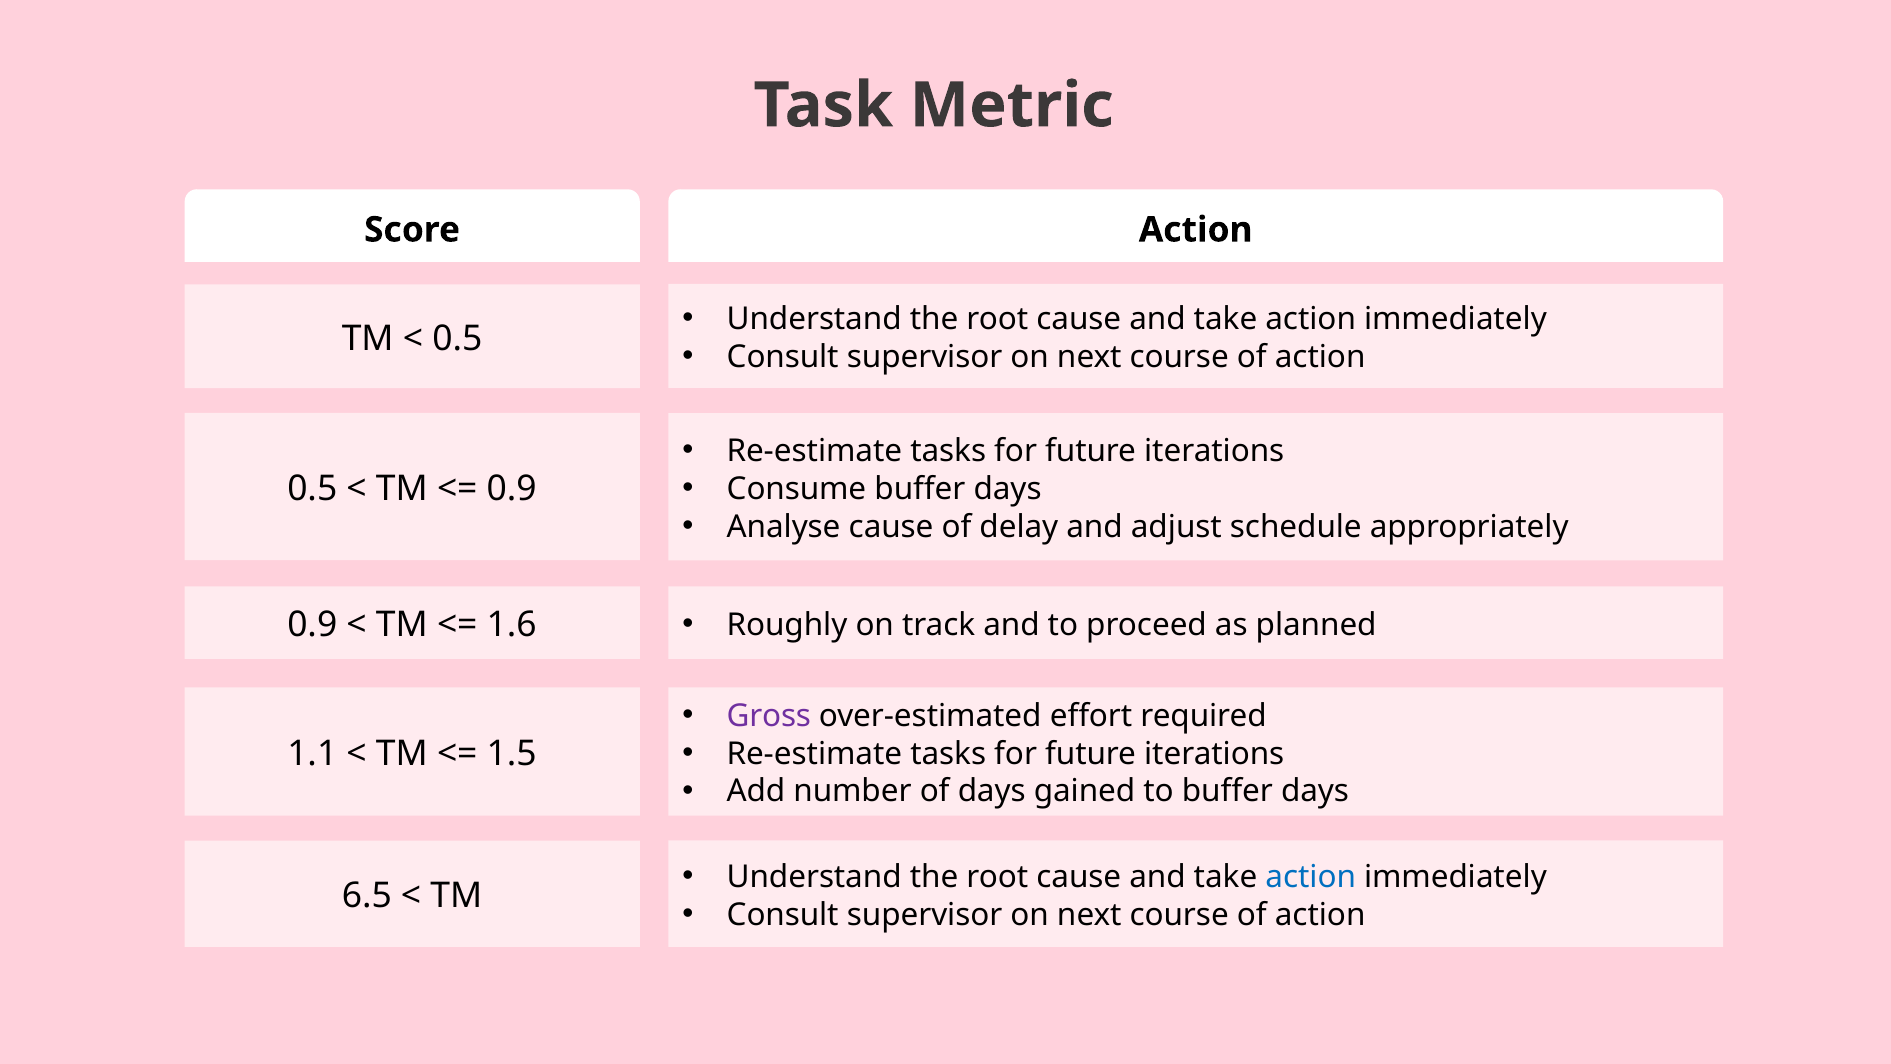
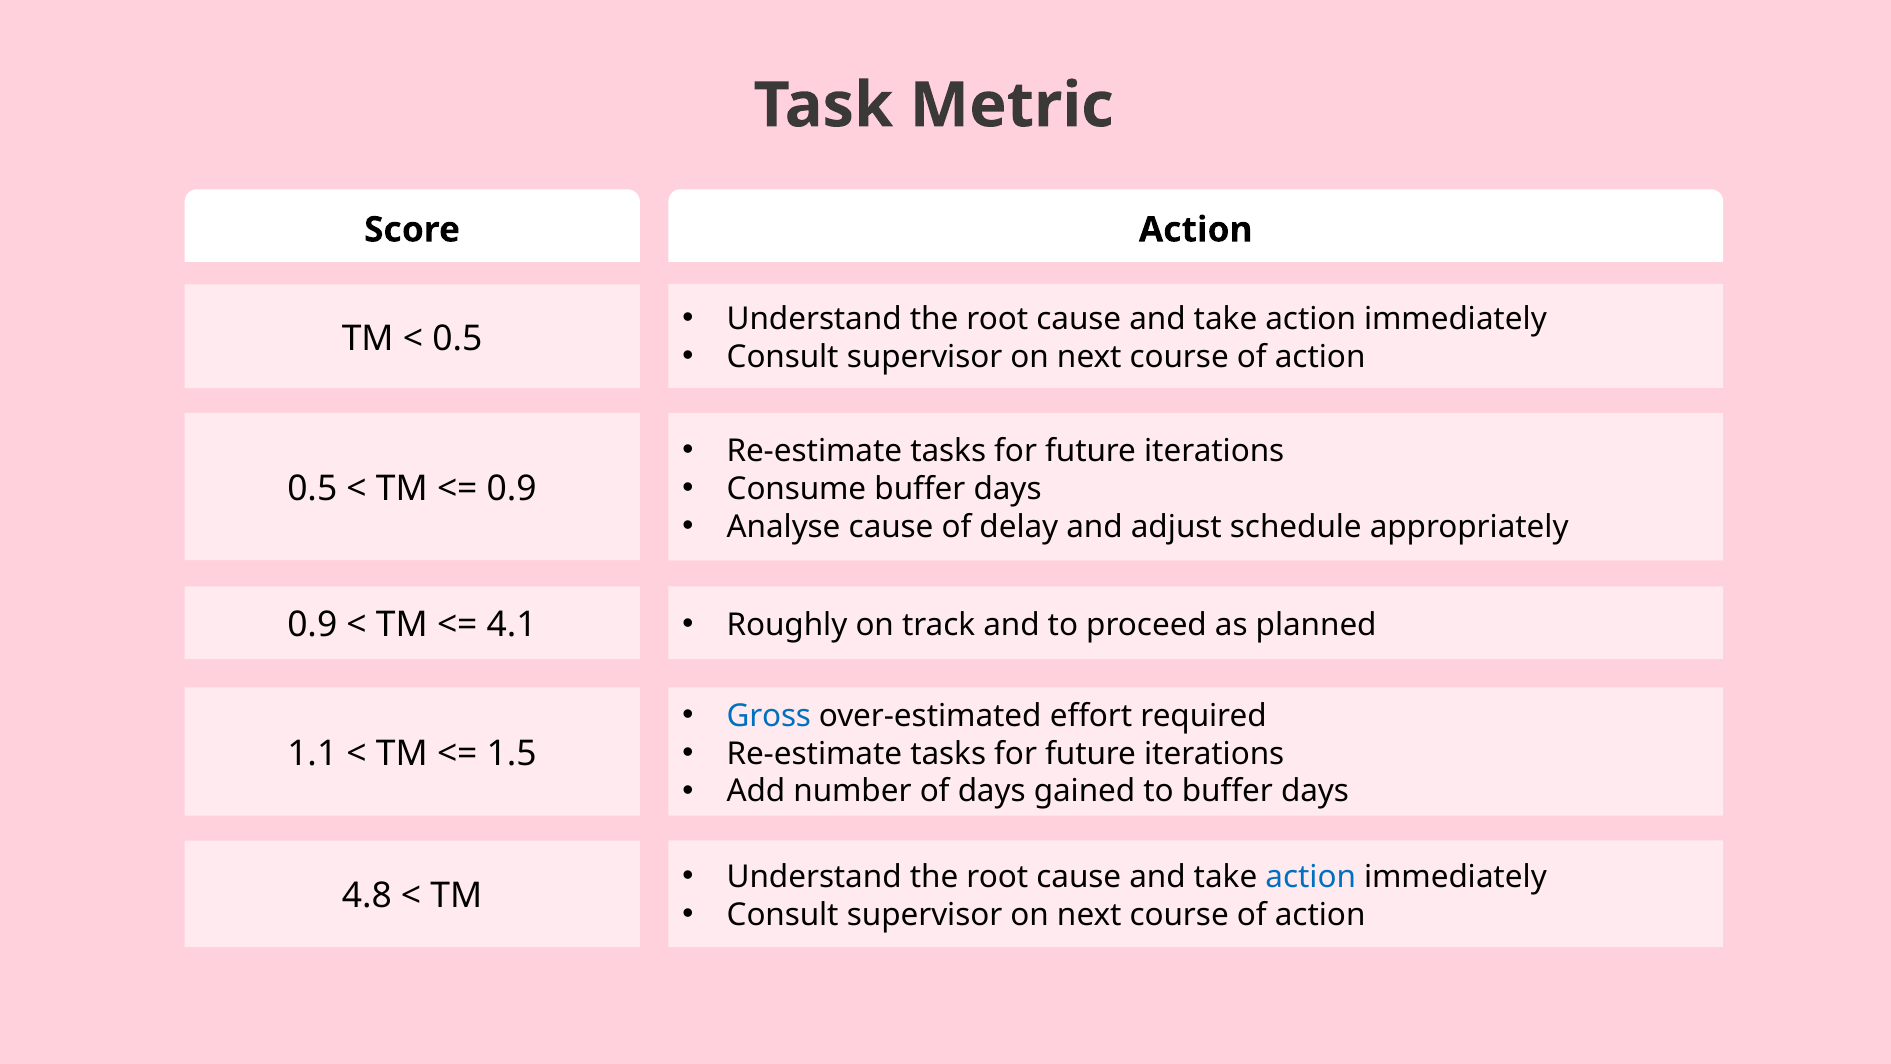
1.6: 1.6 -> 4.1
Gross colour: purple -> blue
6.5: 6.5 -> 4.8
